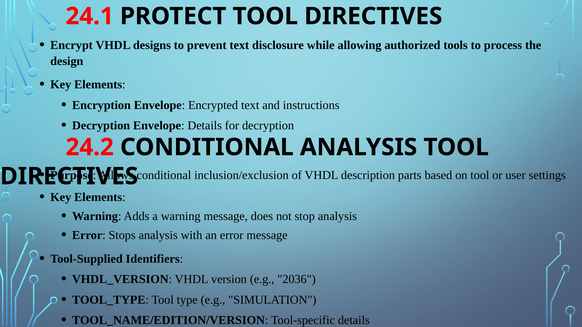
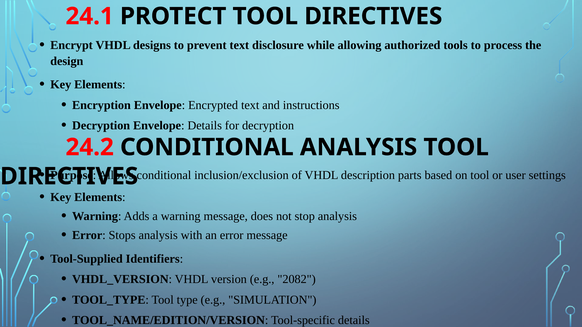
2036: 2036 -> 2082
